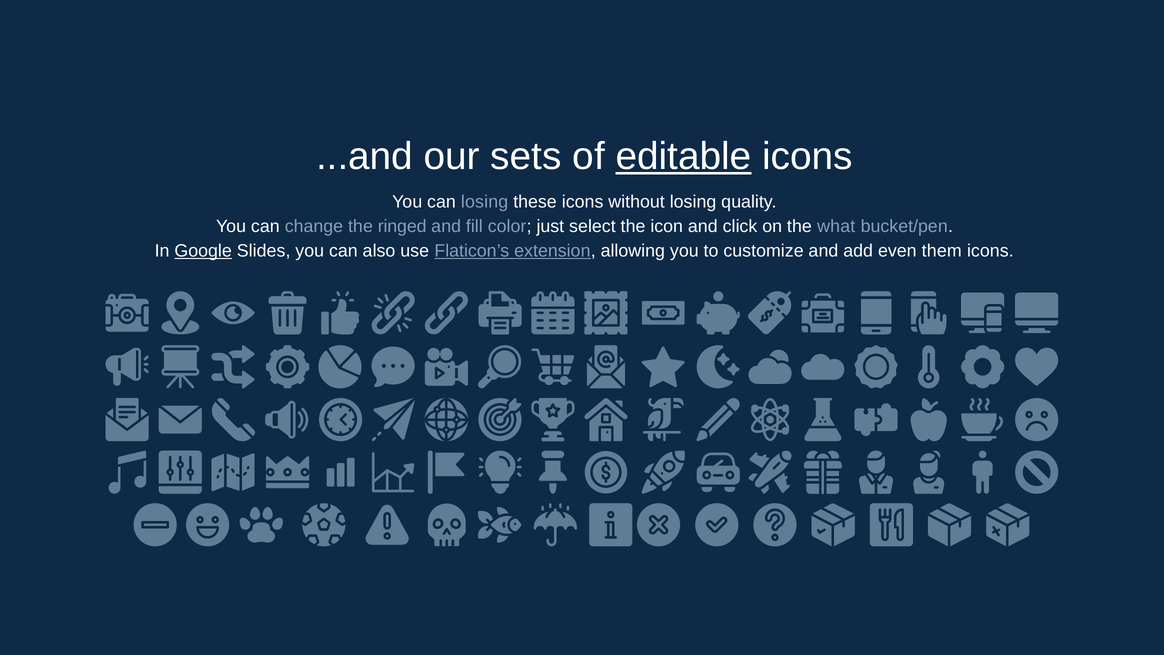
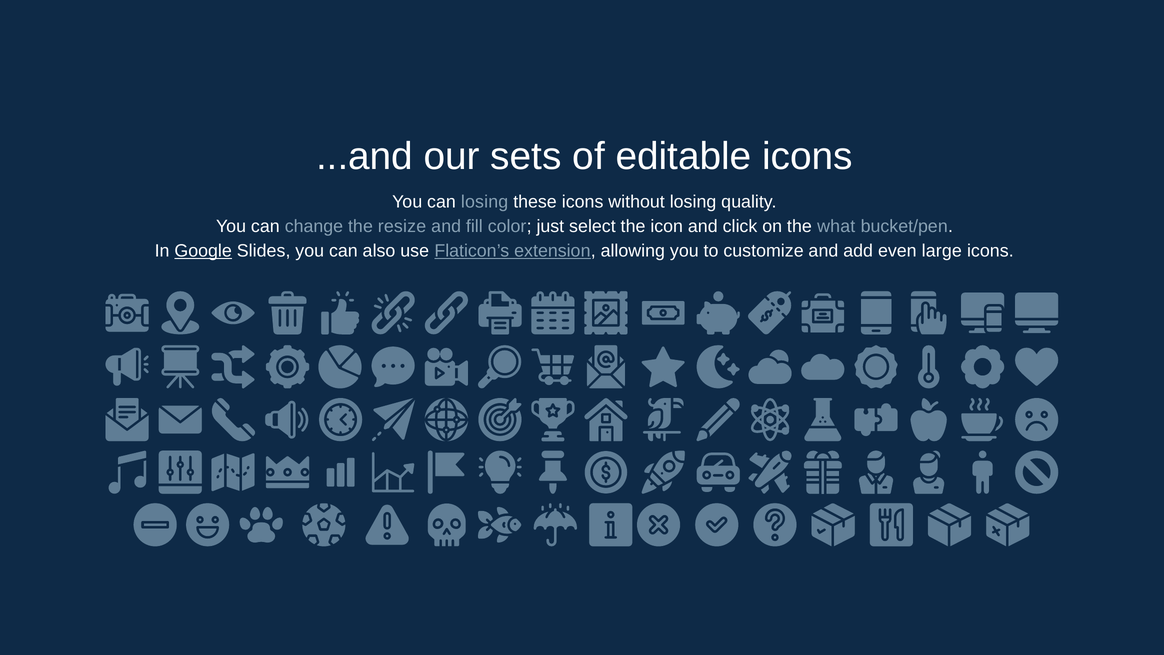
editable underline: present -> none
ringed: ringed -> resize
them: them -> large
